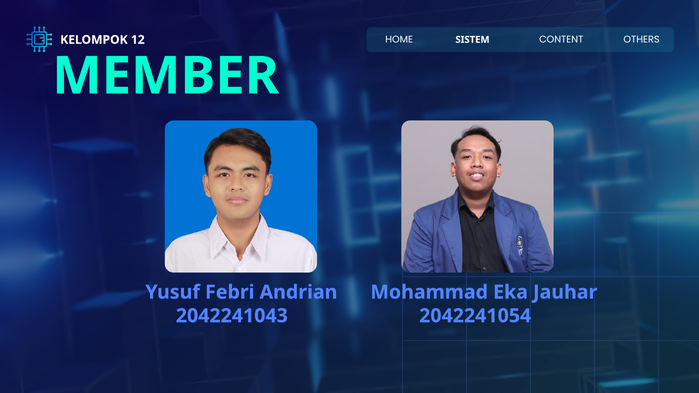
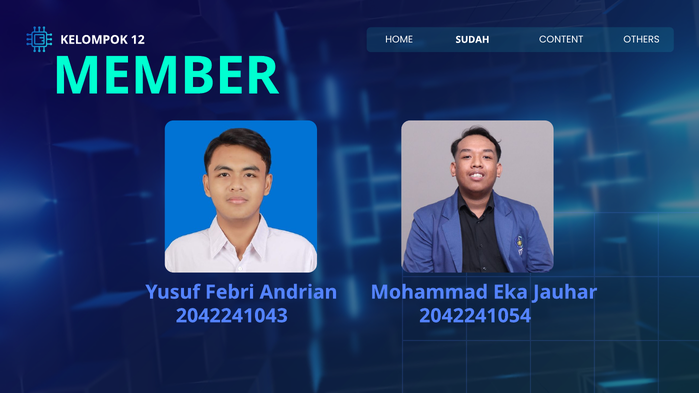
SISTEM: SISTEM -> SUDAH
